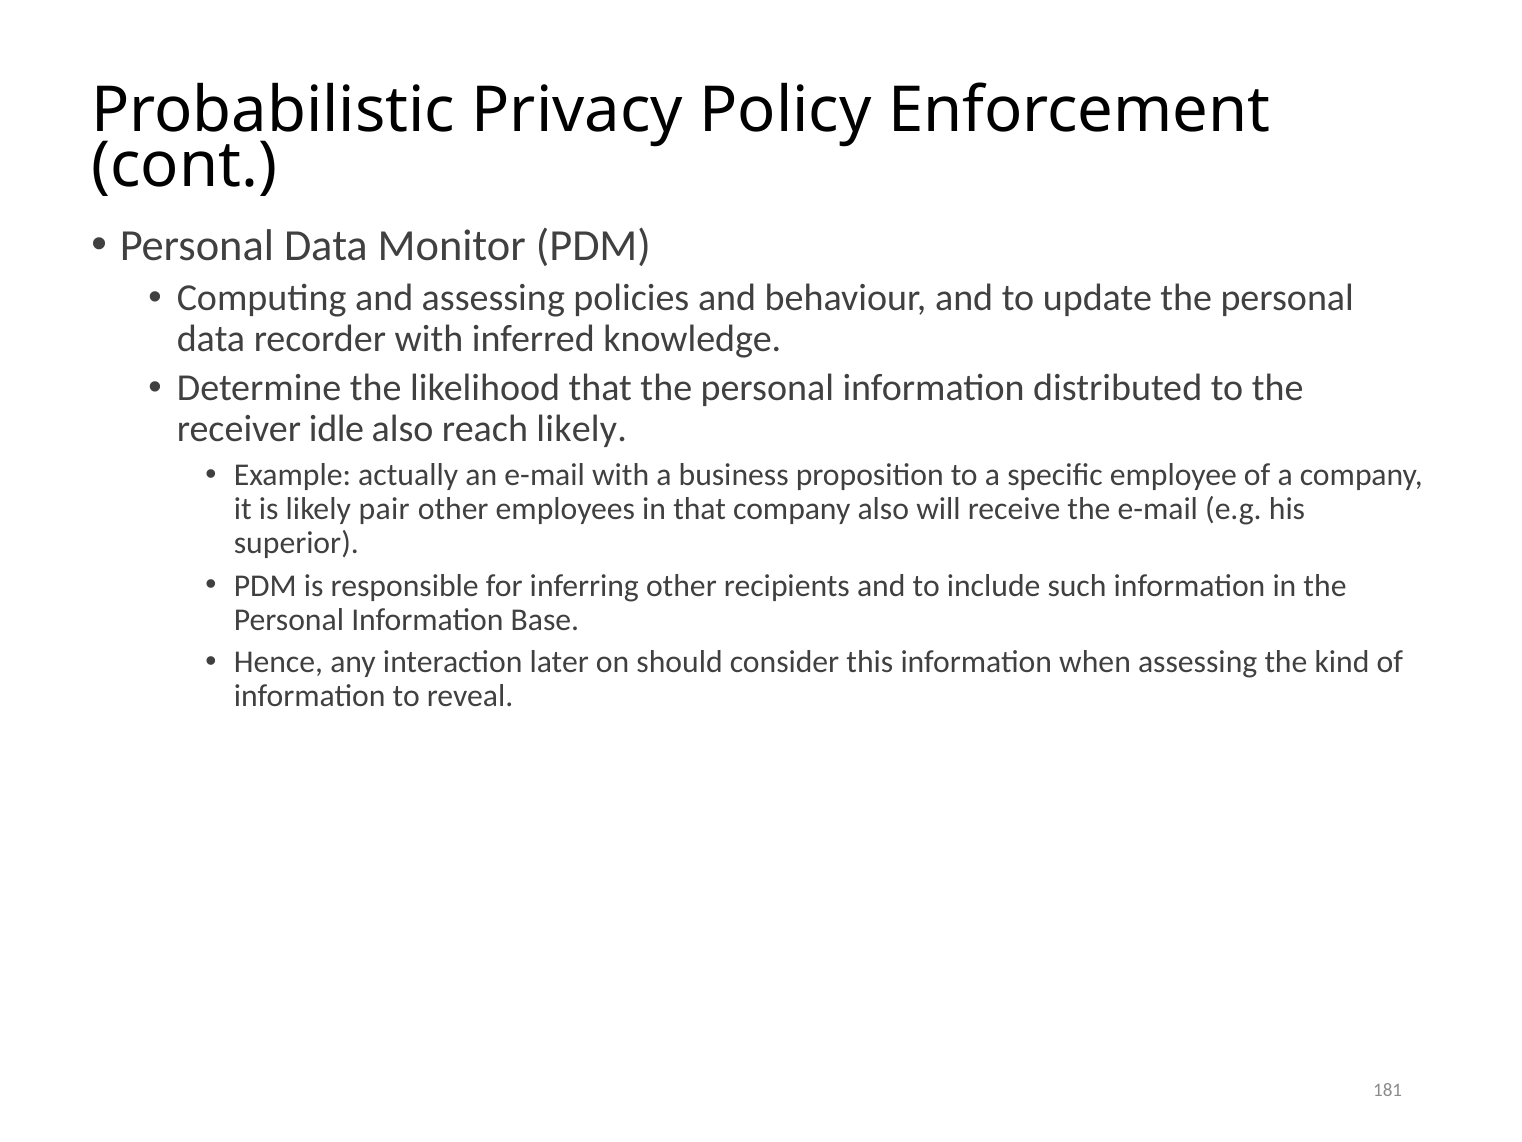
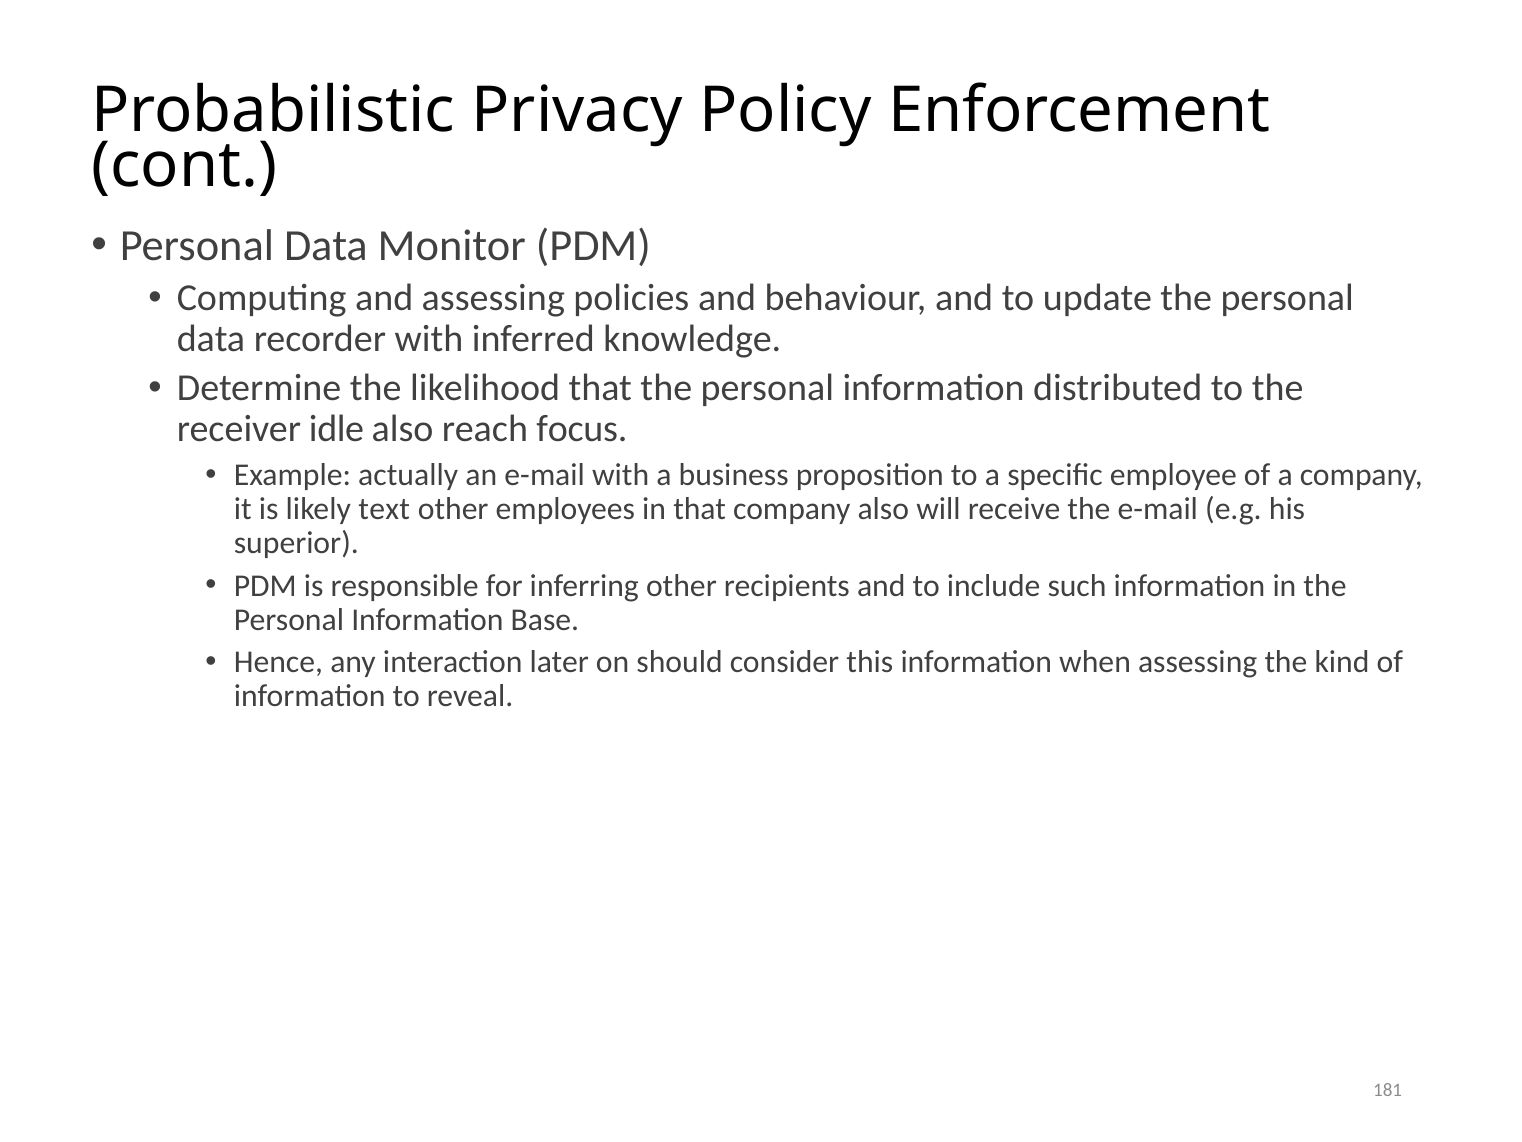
reach likely: likely -> focus
pair: pair -> text
